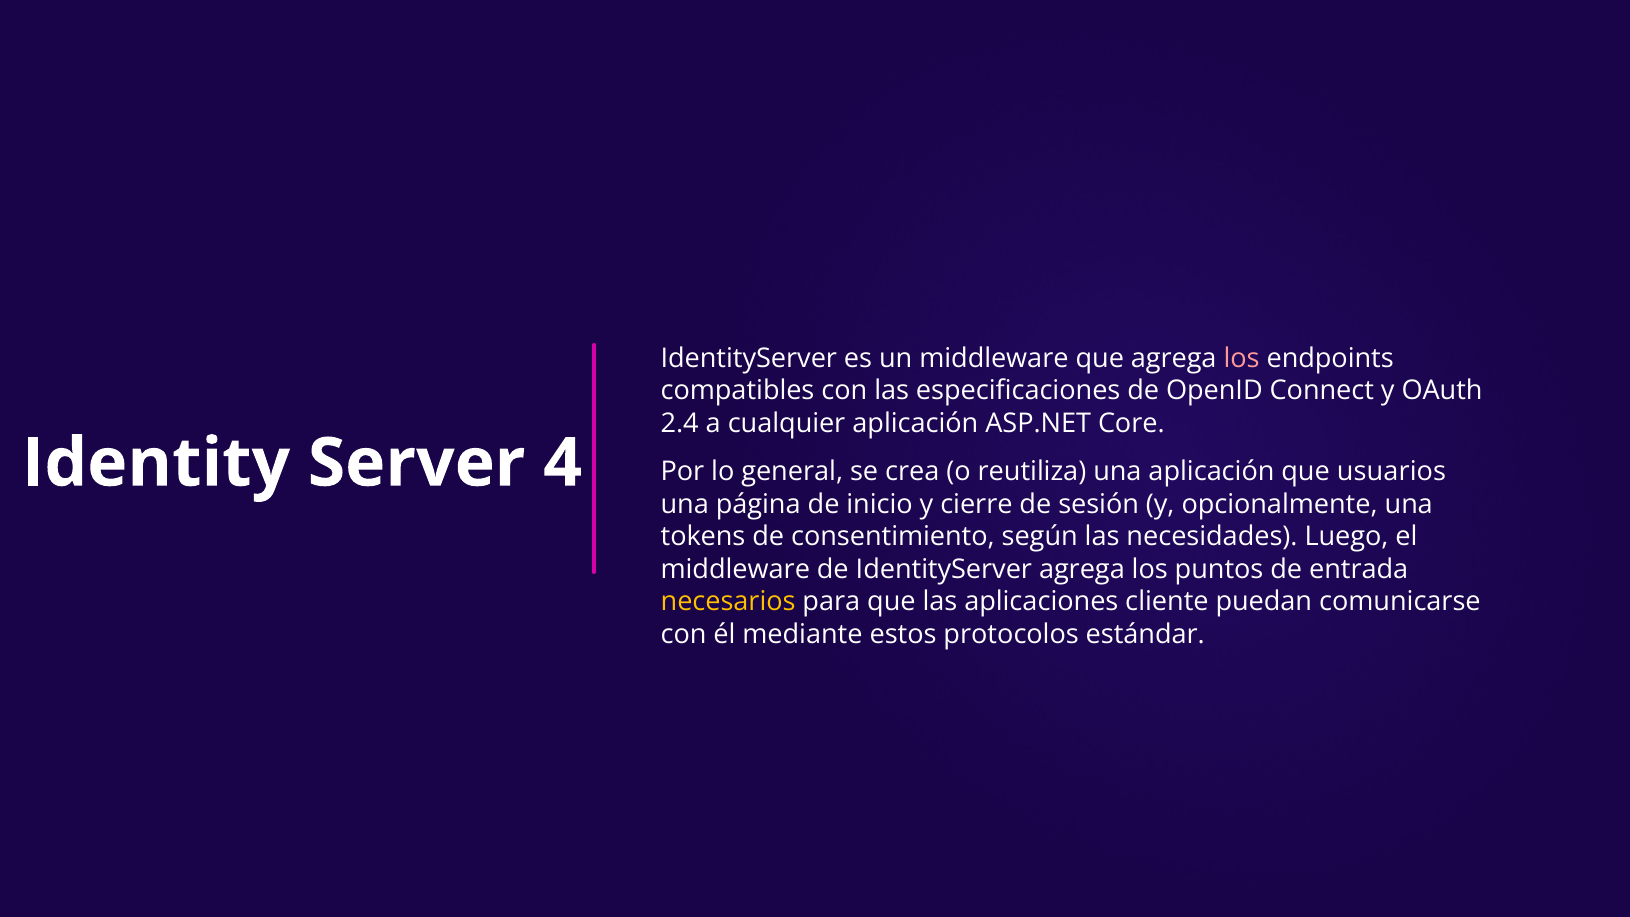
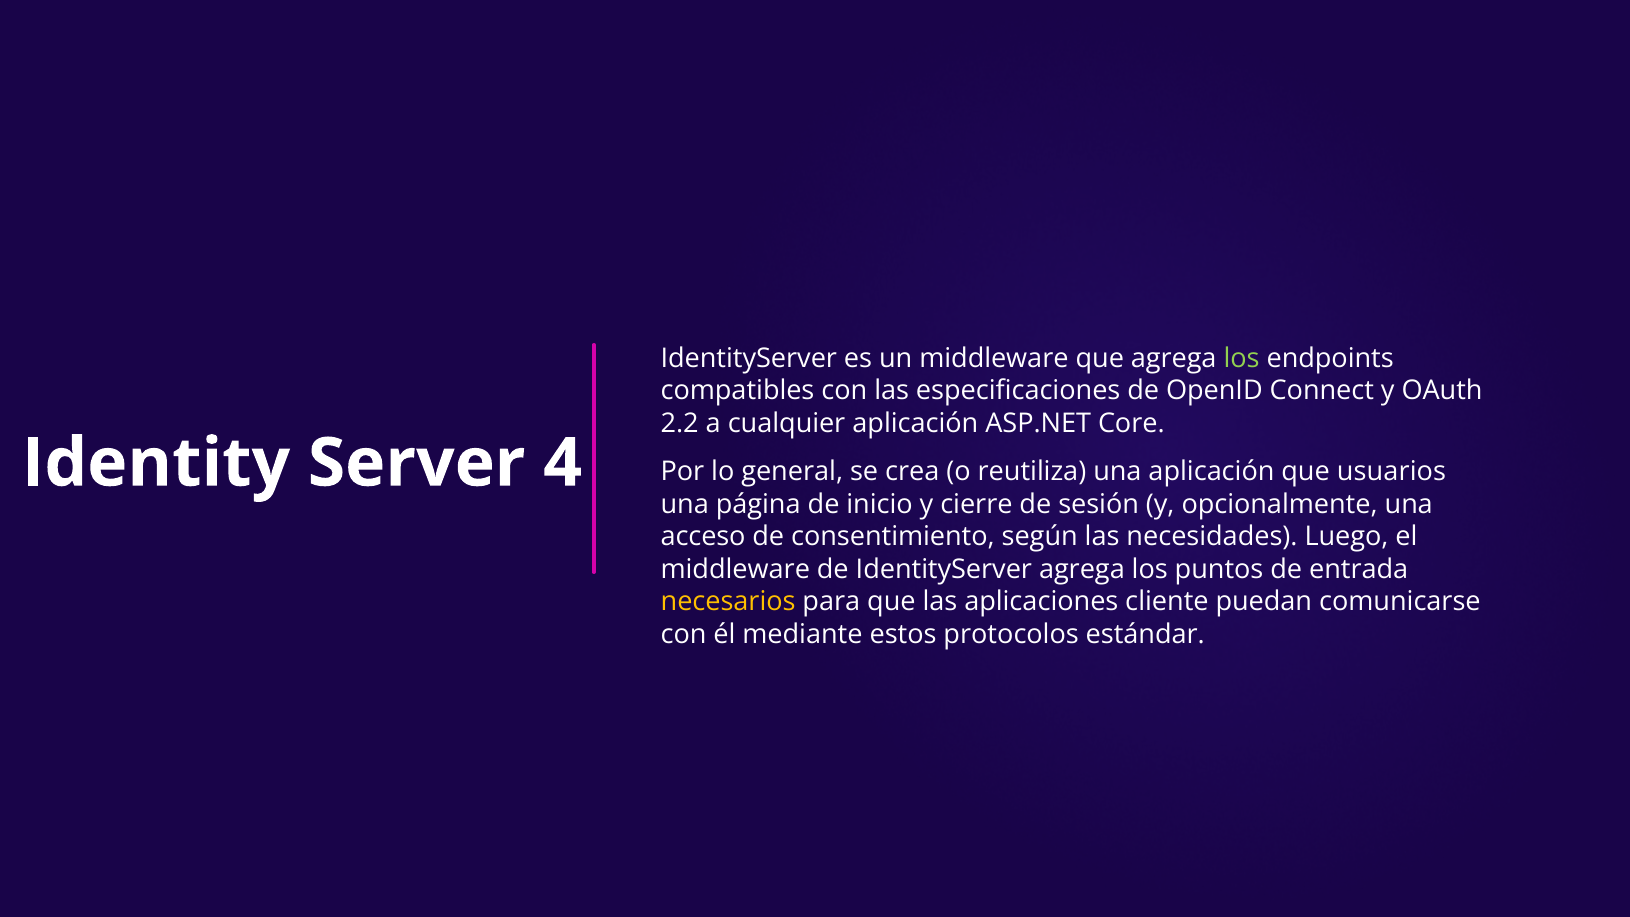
los at (1242, 358) colour: pink -> light green
2.4: 2.4 -> 2.2
tokens: tokens -> acceso
